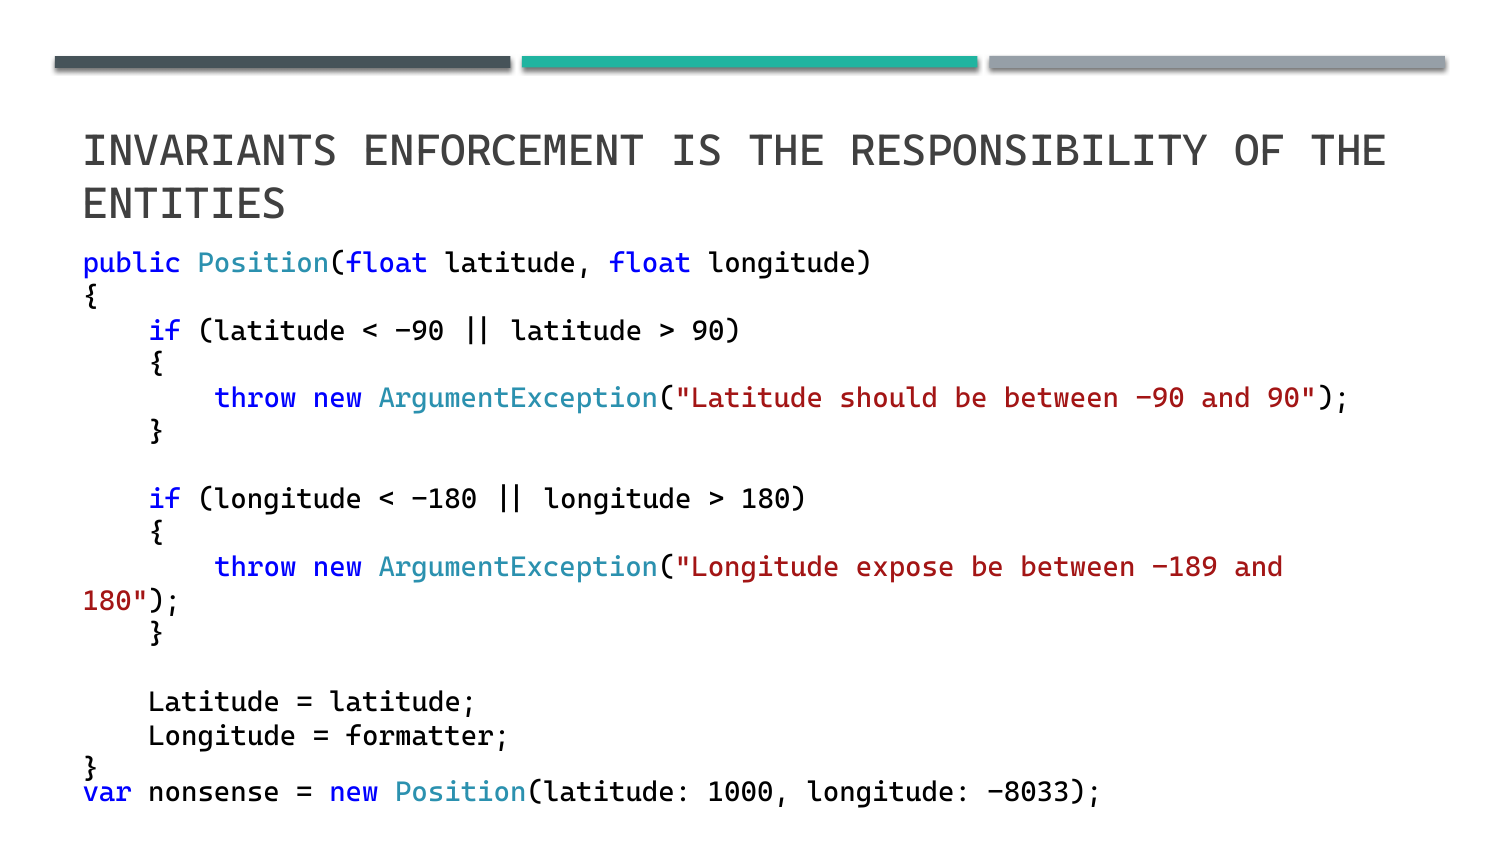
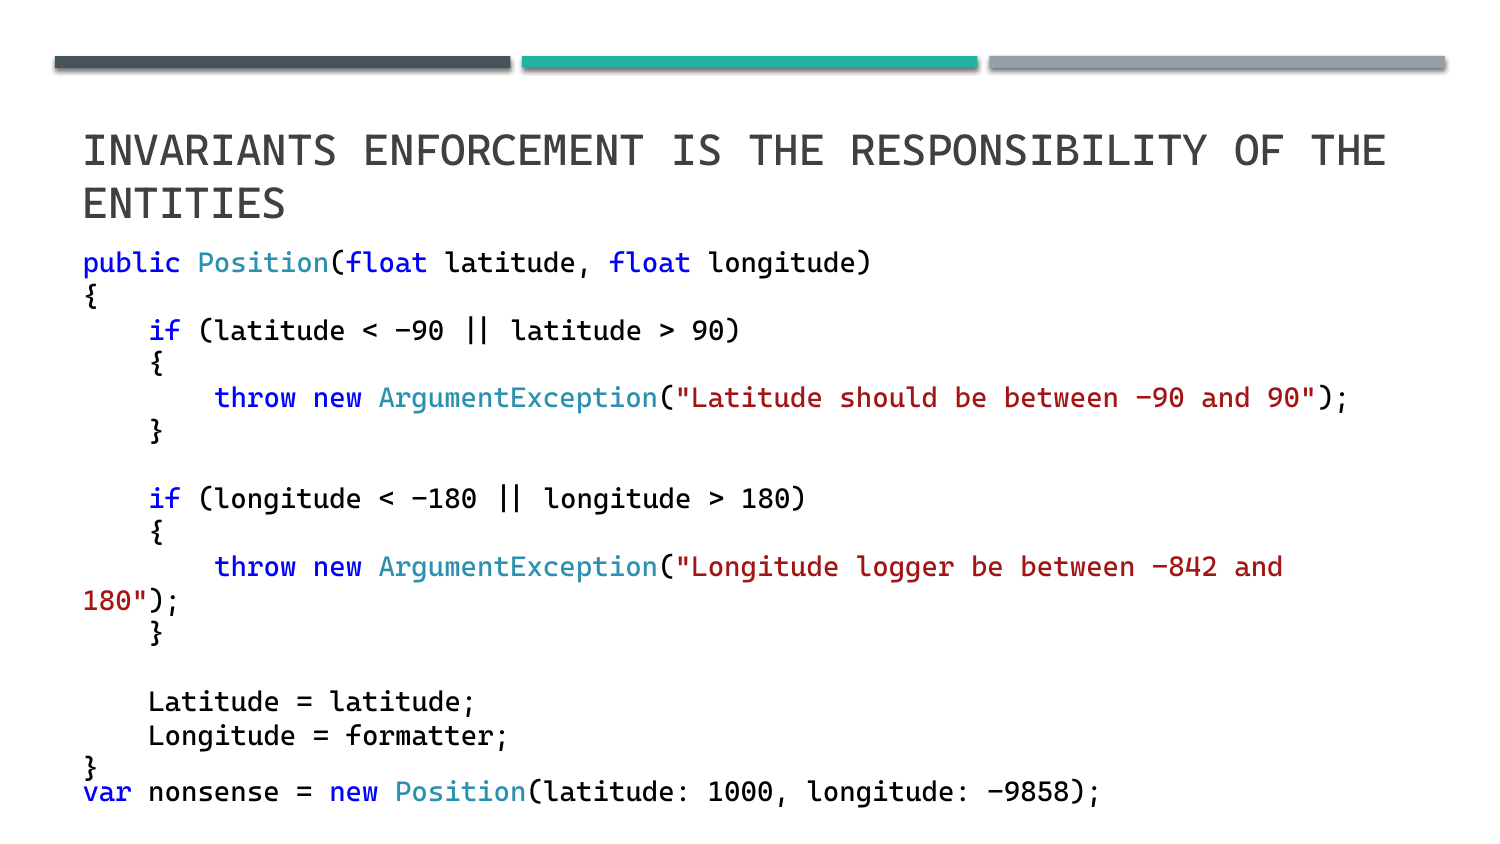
expose: expose -> logger
-189: -189 -> -842
-8033: -8033 -> -9858
